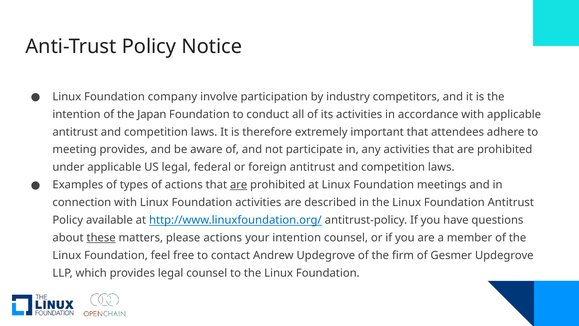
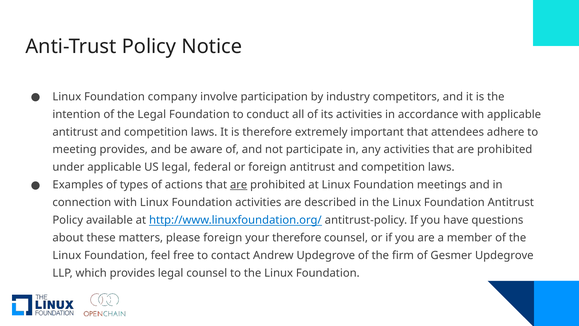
the Japan: Japan -> Legal
these underline: present -> none
please actions: actions -> foreign
your intention: intention -> therefore
